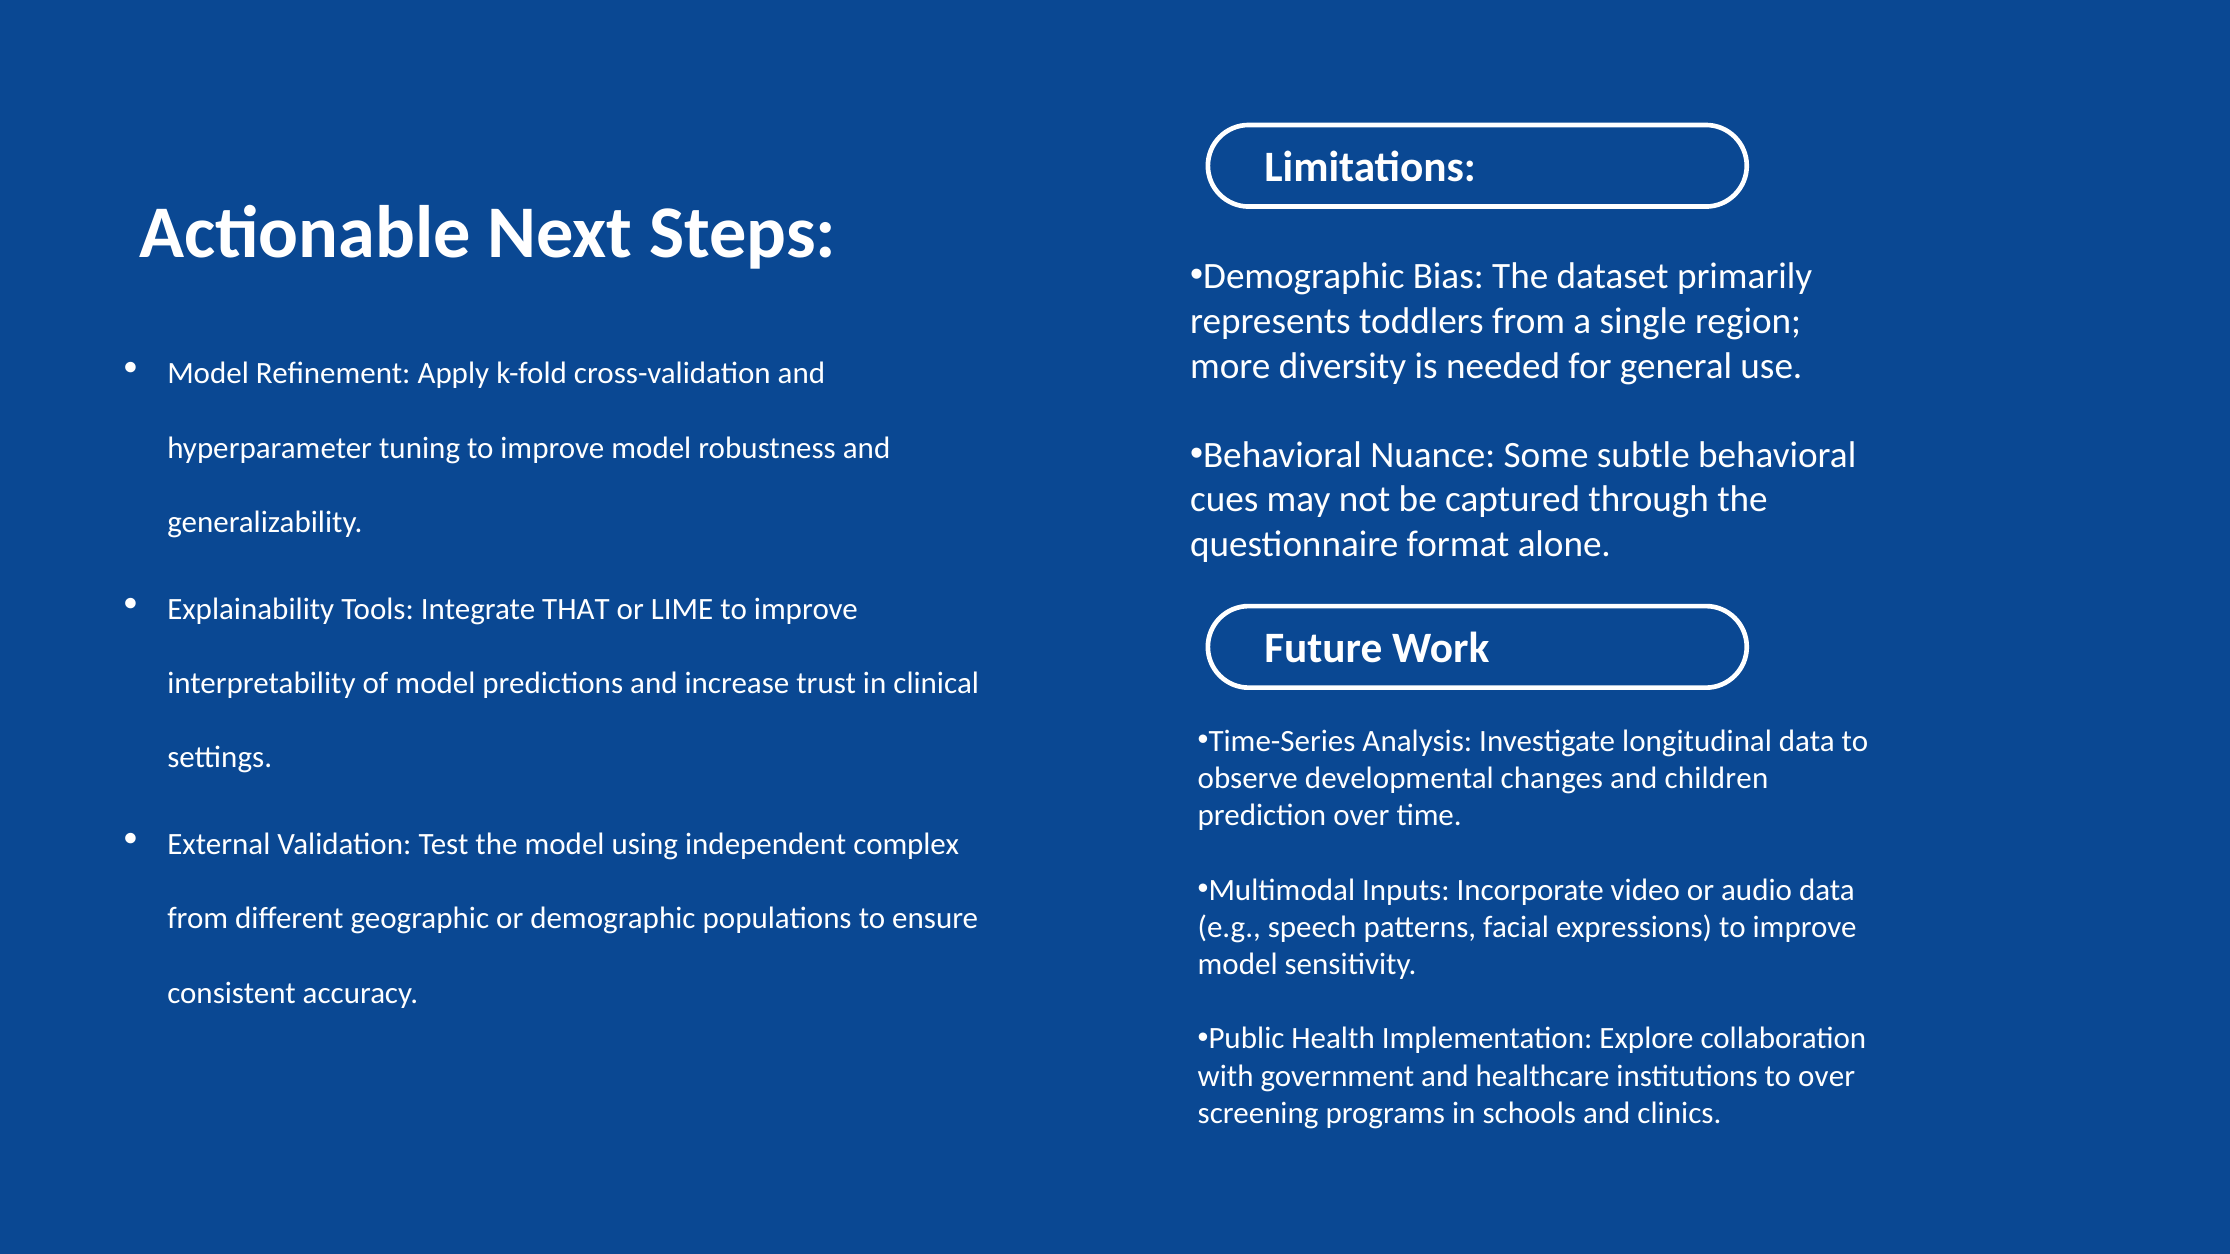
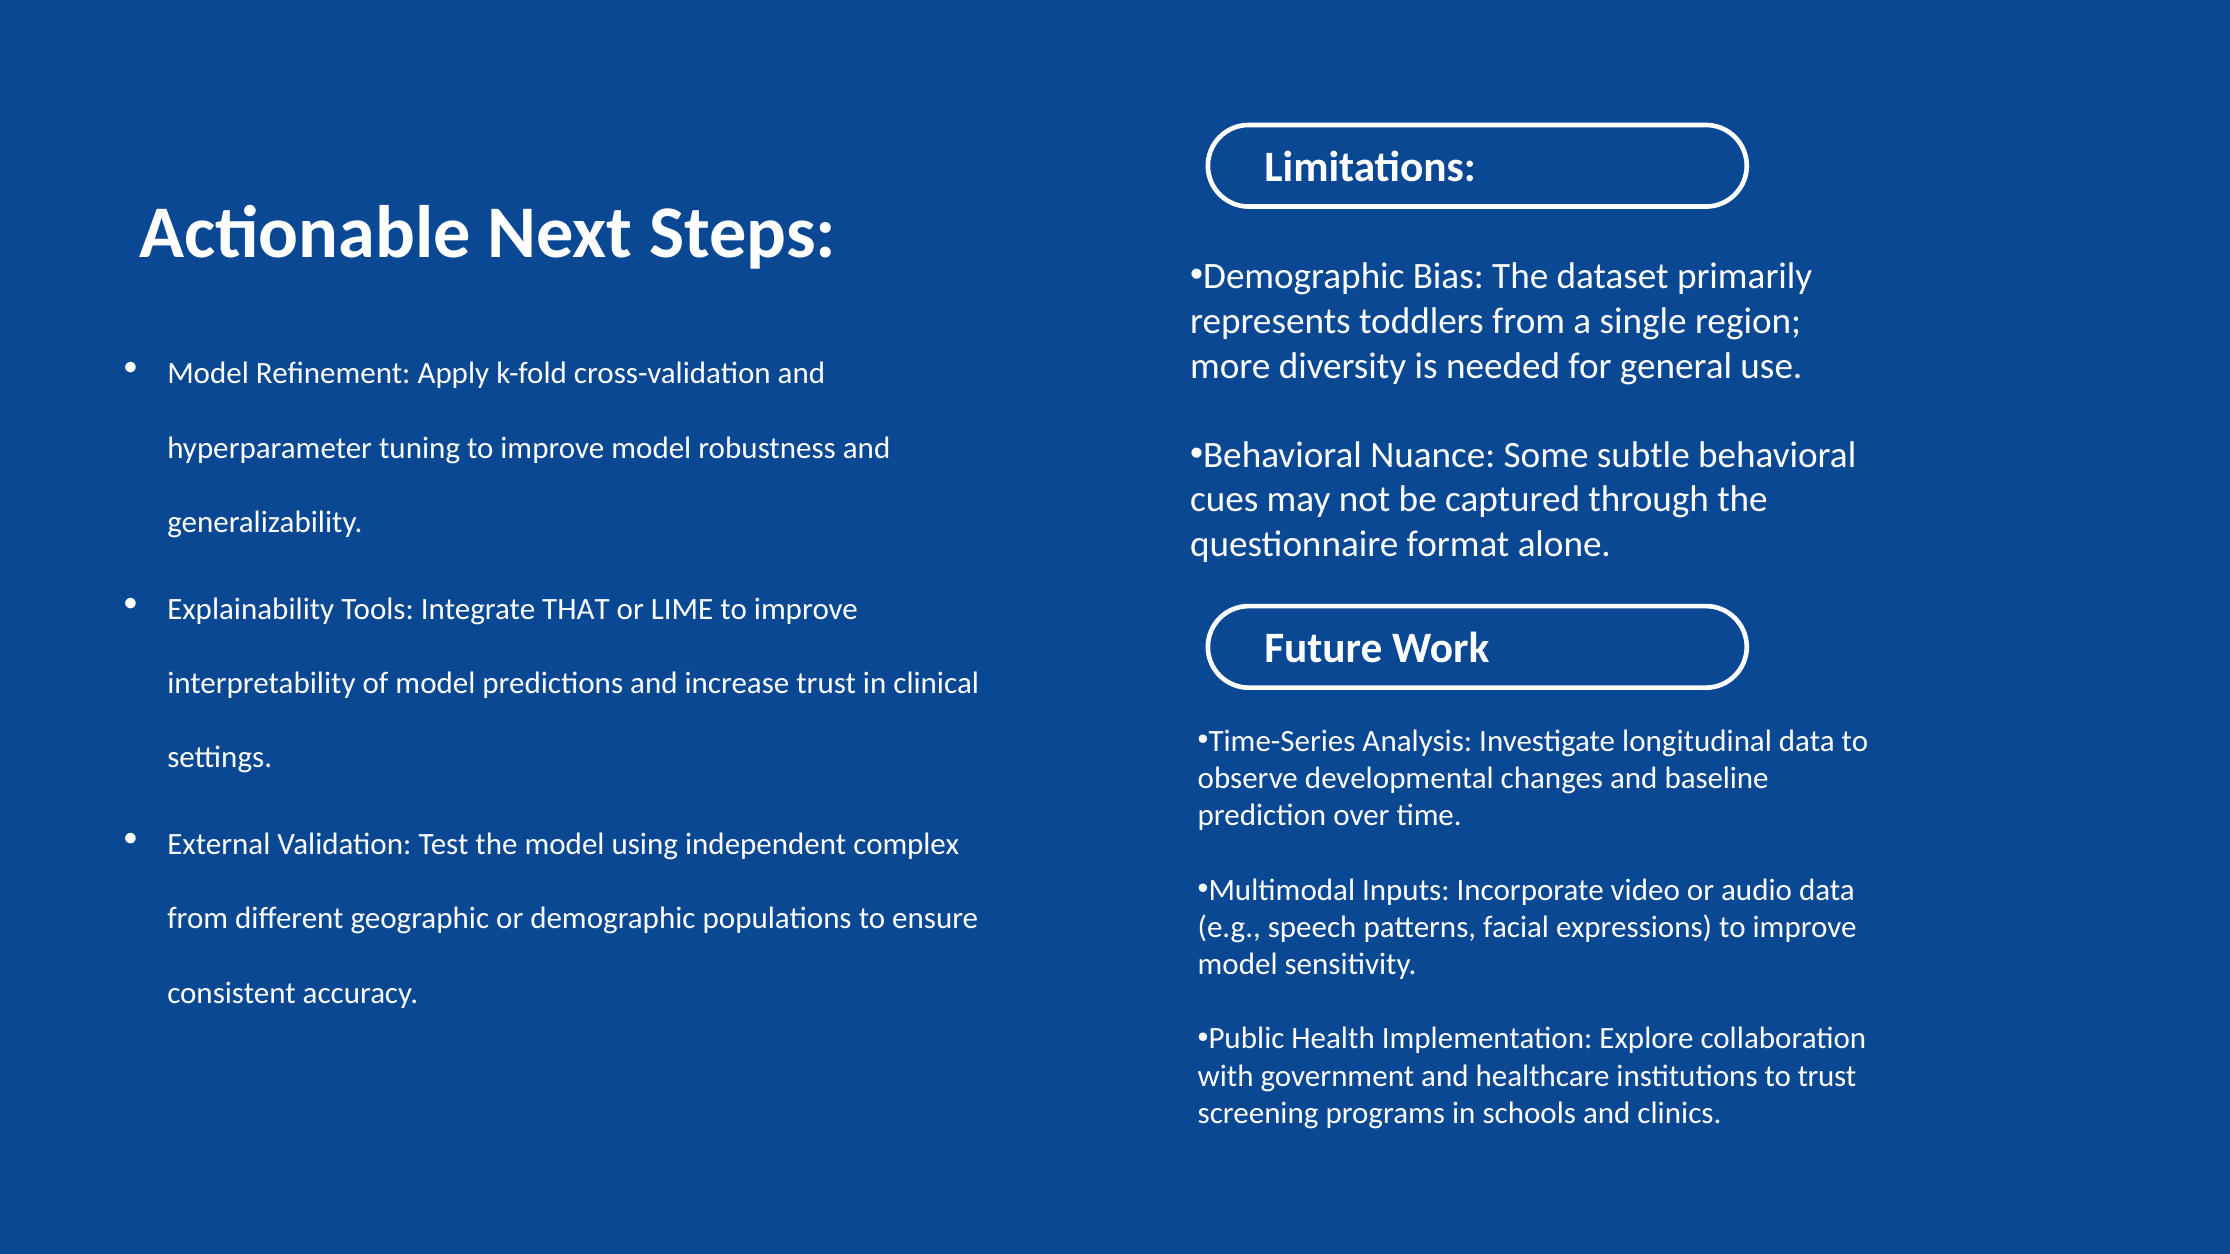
children: children -> baseline
to over: over -> trust
